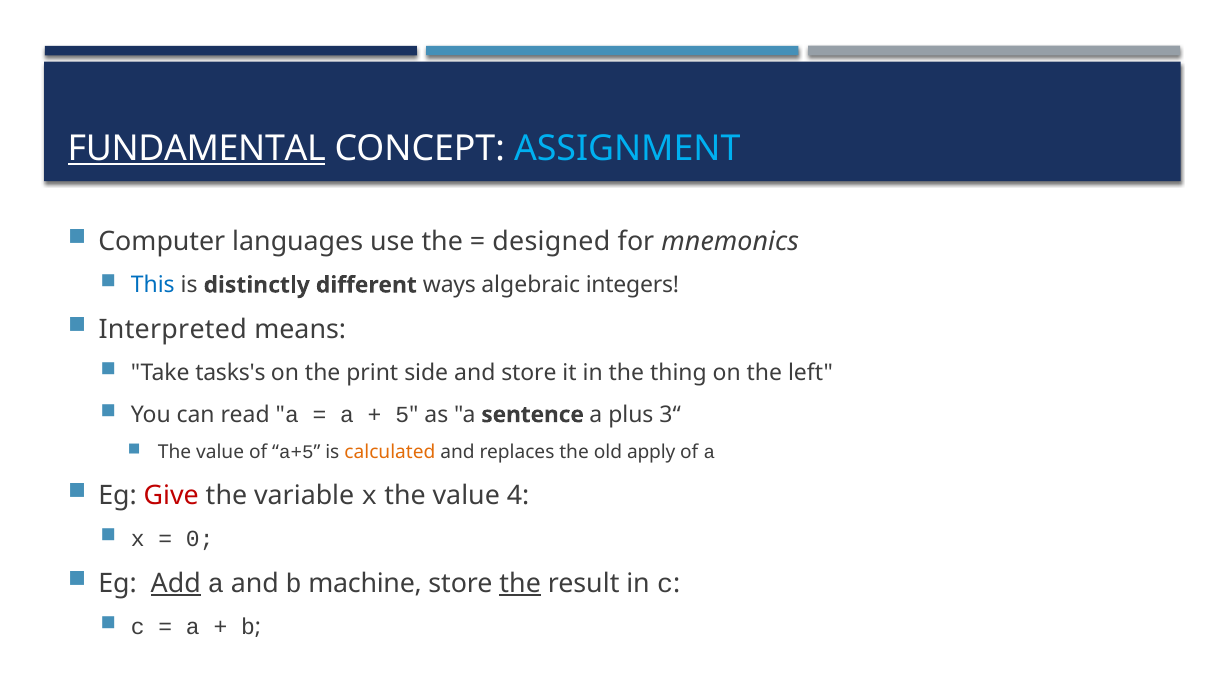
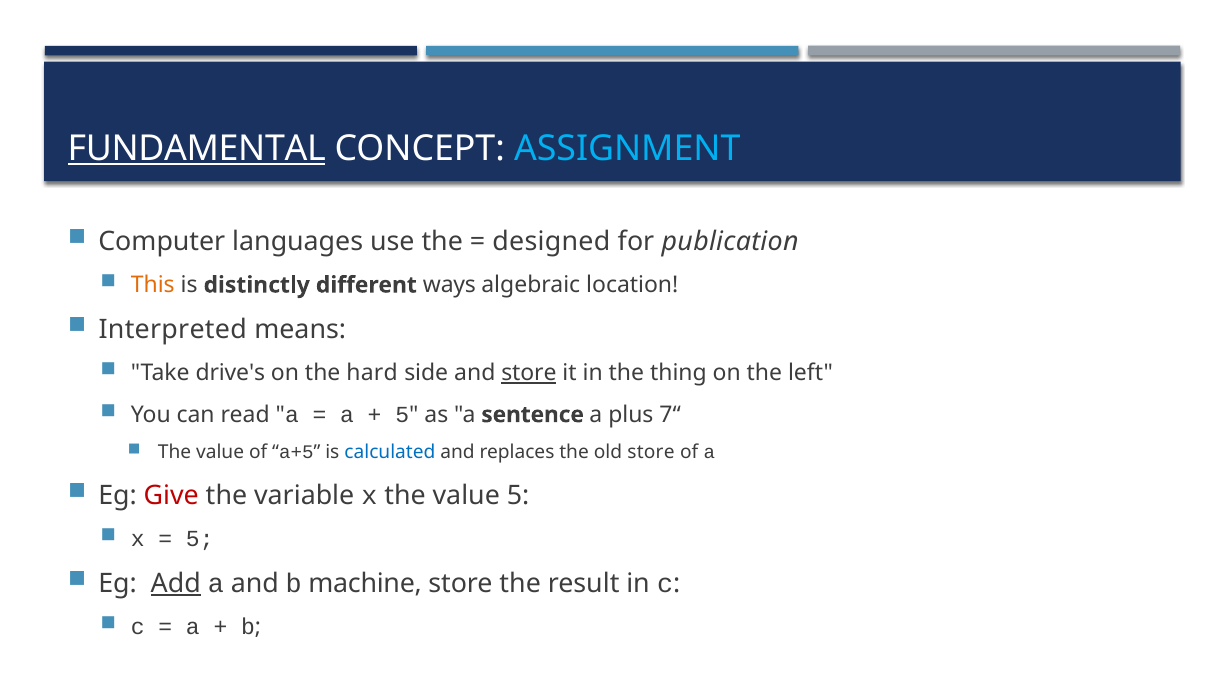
mnemonics: mnemonics -> publication
This colour: blue -> orange
integers: integers -> location
tasks's: tasks's -> drive's
print: print -> hard
store at (529, 373) underline: none -> present
3“: 3“ -> 7“
calculated colour: orange -> blue
old apply: apply -> store
value 4: 4 -> 5
0 at (200, 539): 0 -> 5
the at (520, 584) underline: present -> none
